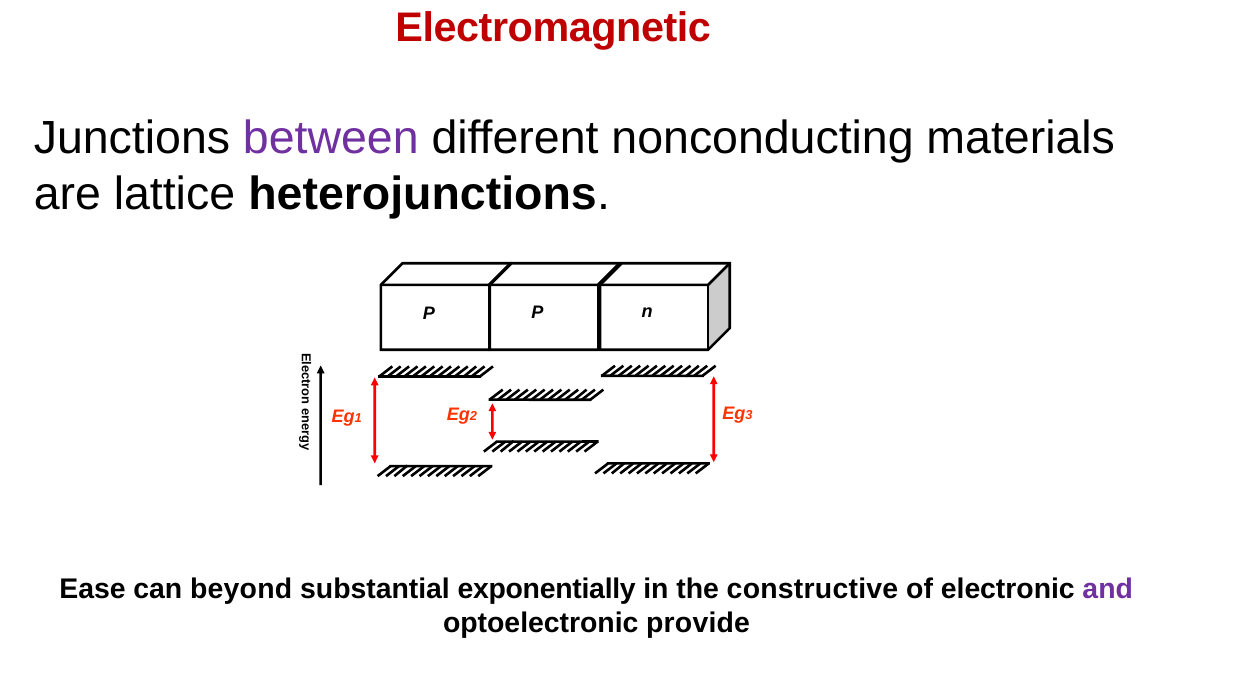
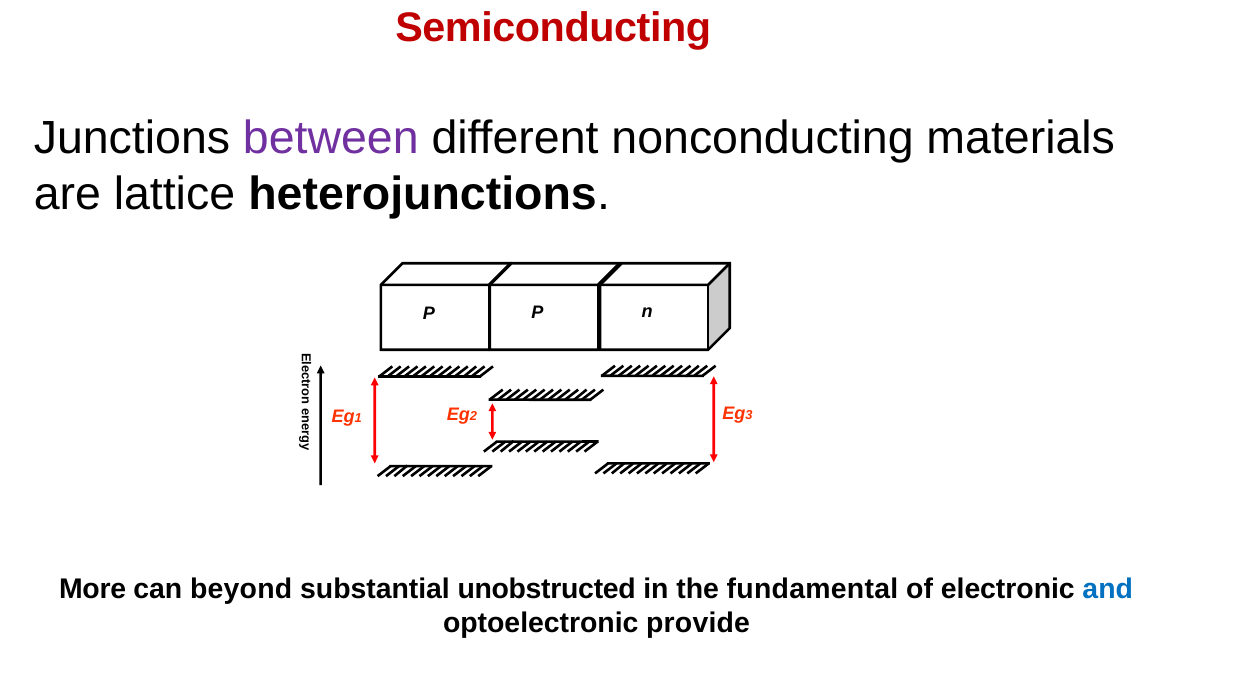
Electromagnetic: Electromagnetic -> Semiconducting
Ease: Ease -> More
exponentially: exponentially -> unobstructed
constructive: constructive -> fundamental
and colour: purple -> blue
